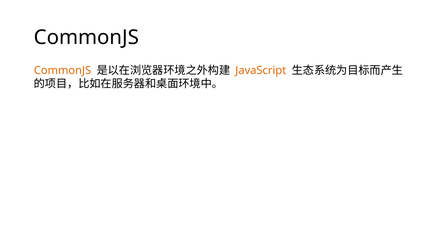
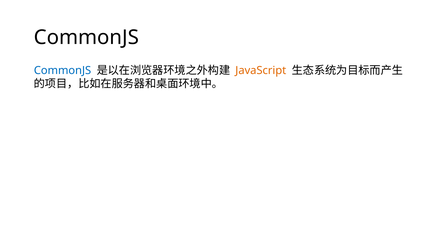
CommonJS at (63, 71) colour: orange -> blue
